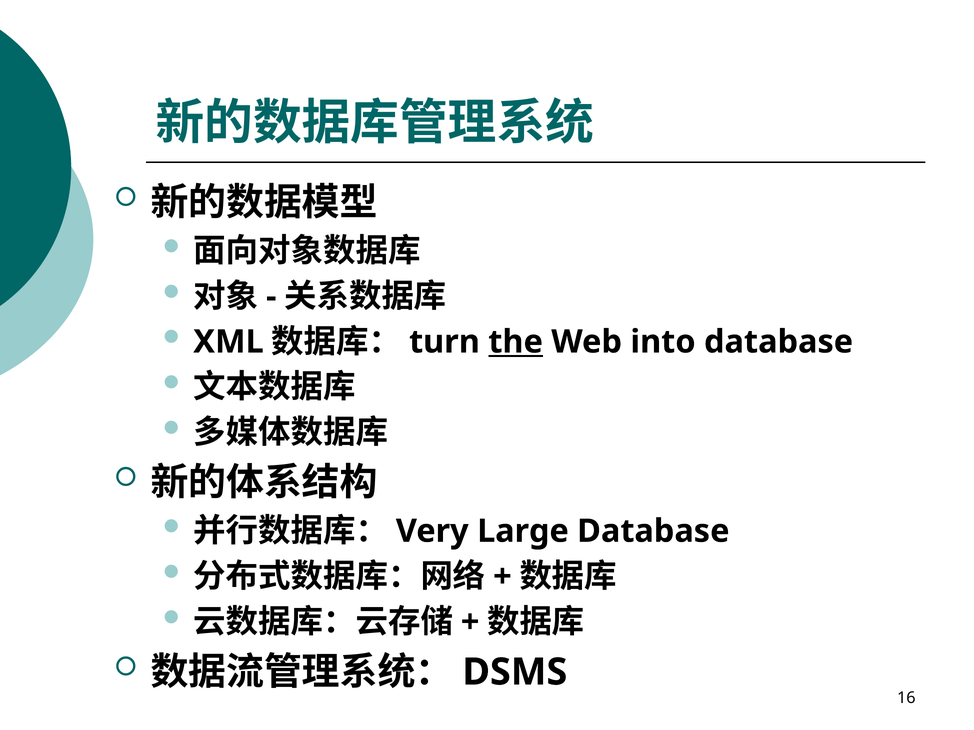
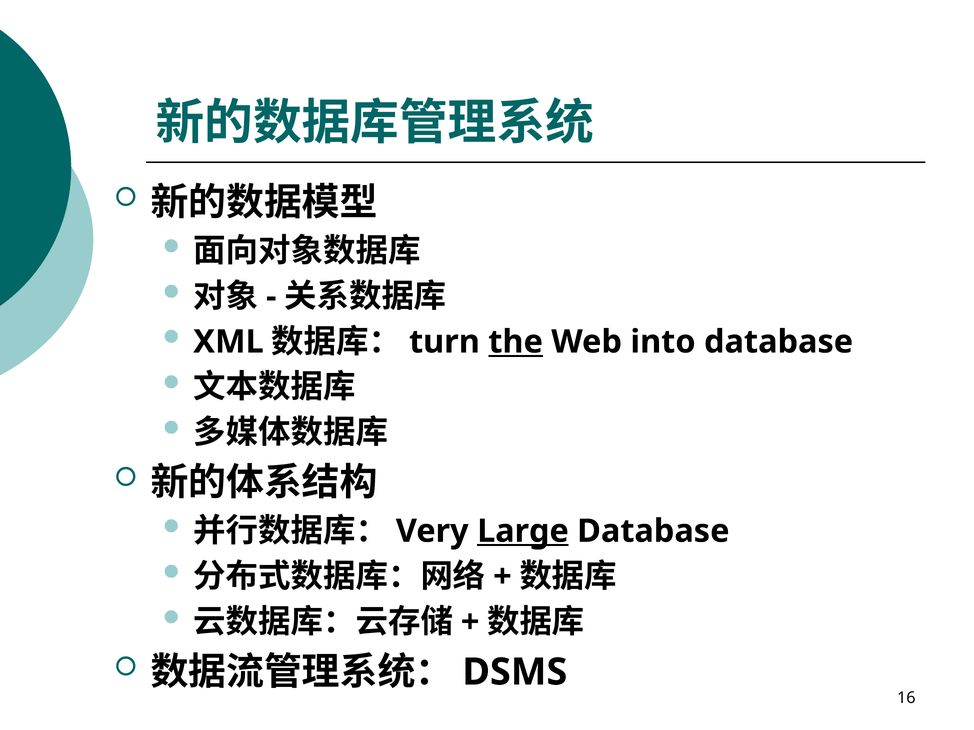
Large underline: none -> present
